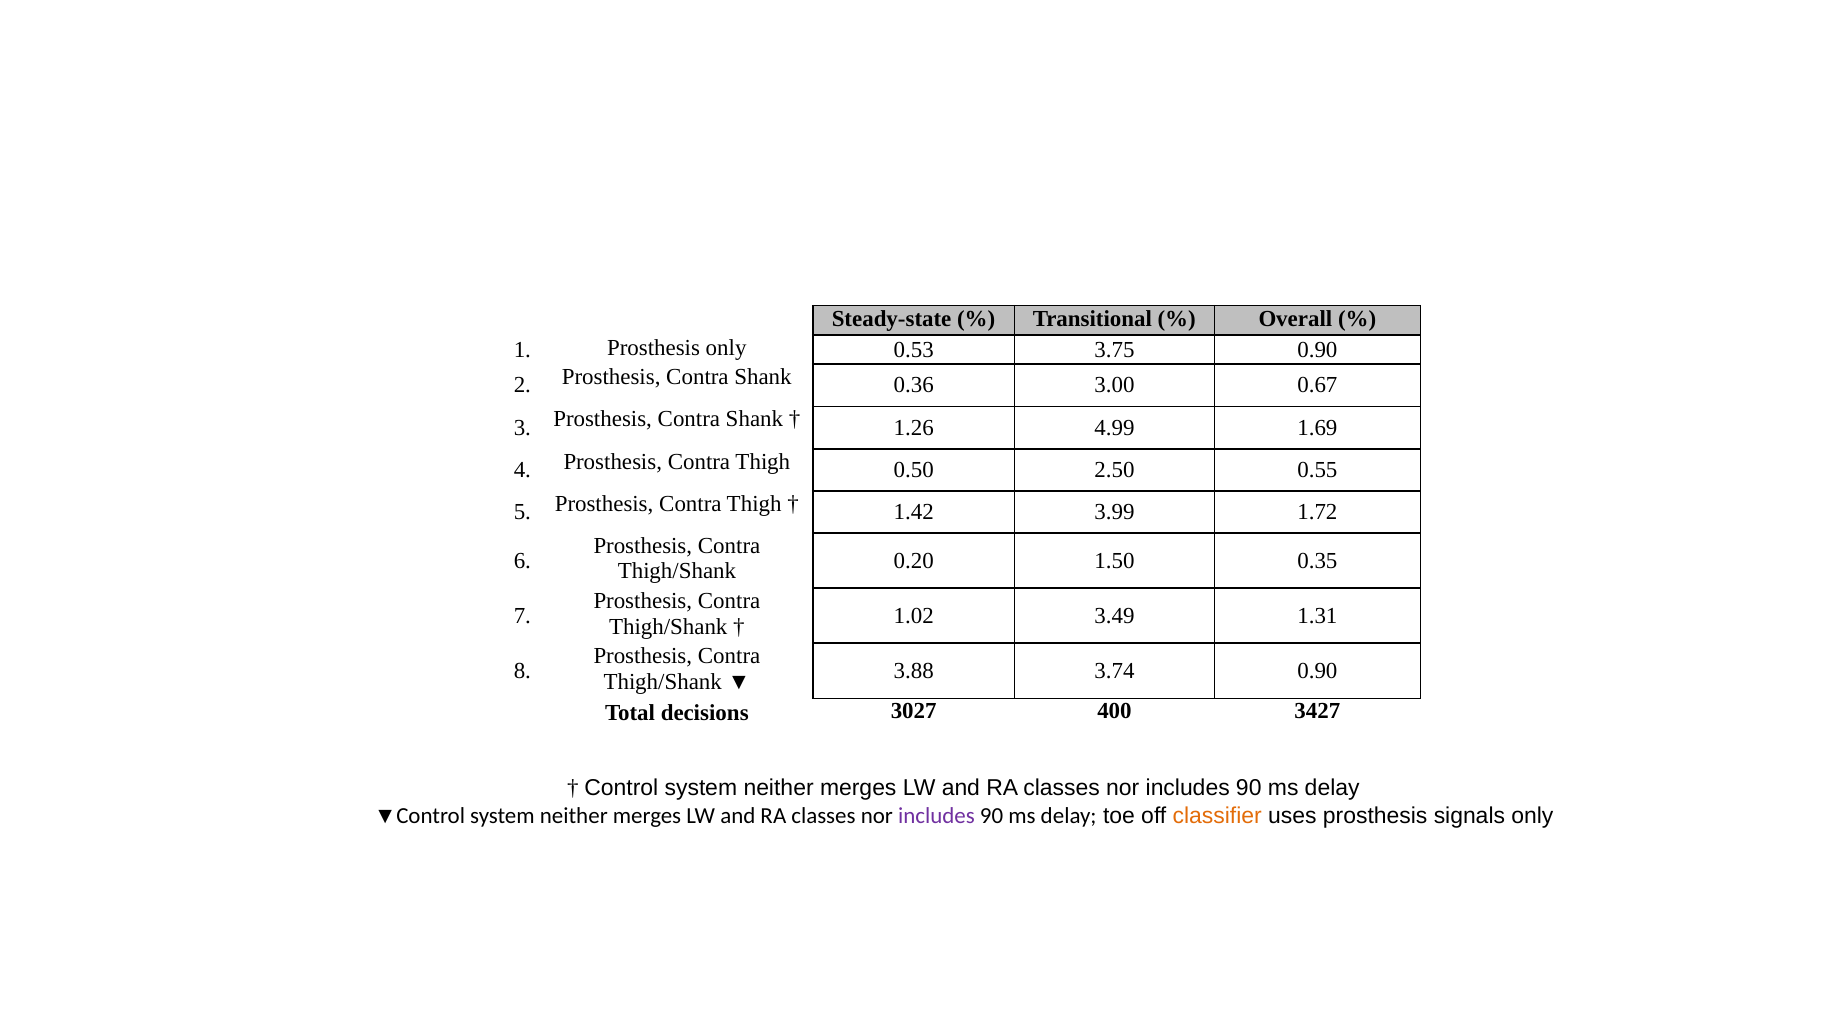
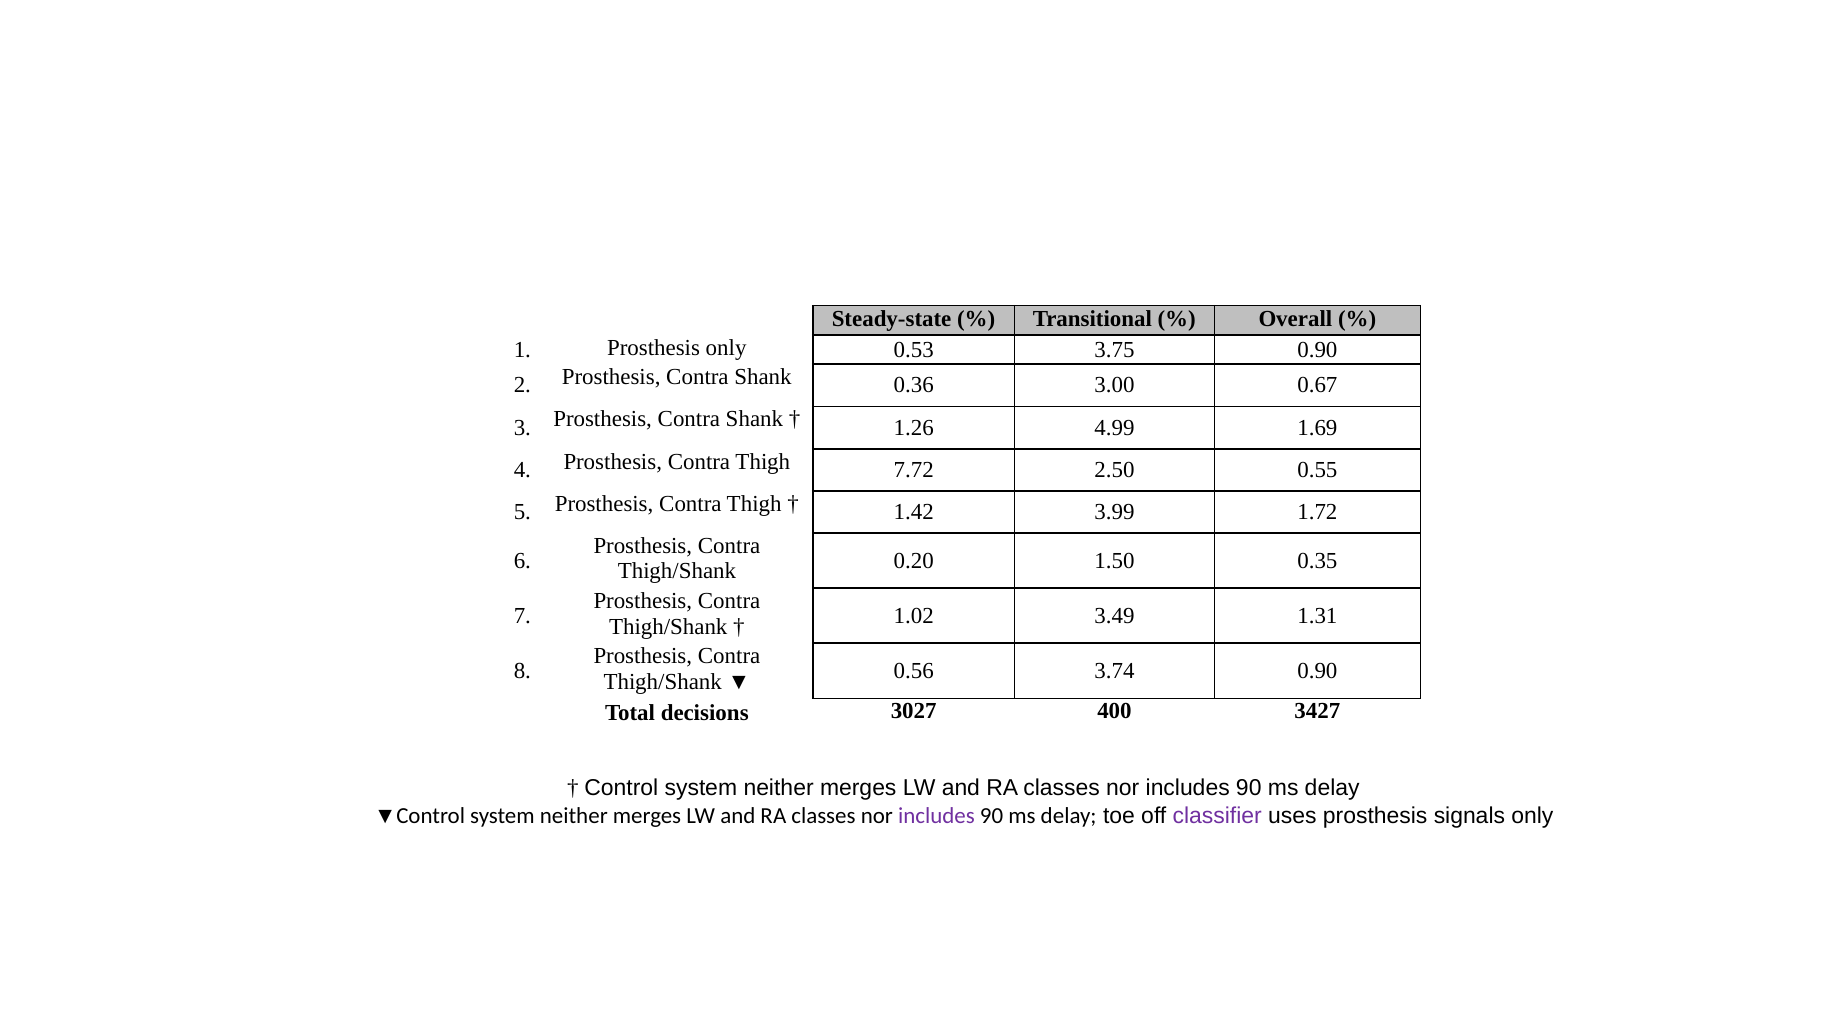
0.50: 0.50 -> 7.72
3.88: 3.88 -> 0.56
classifier colour: orange -> purple
